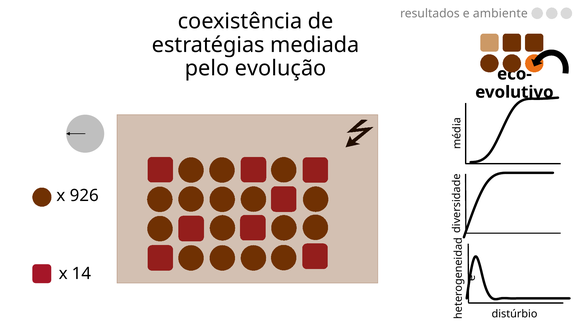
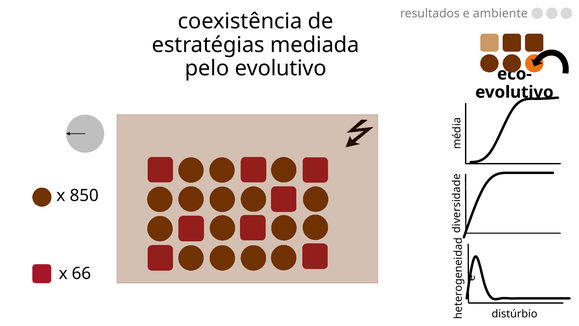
pelo evolução: evolução -> evolutivo
926: 926 -> 850
14: 14 -> 66
